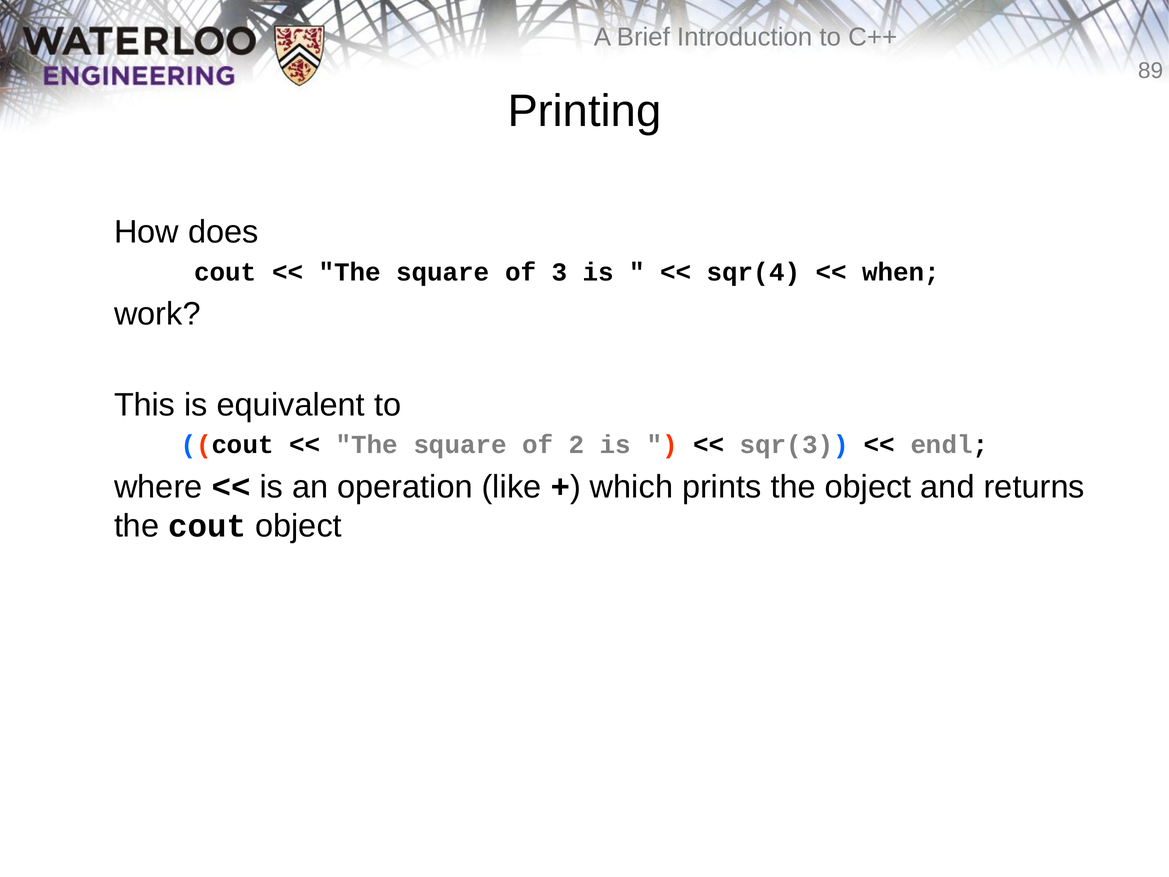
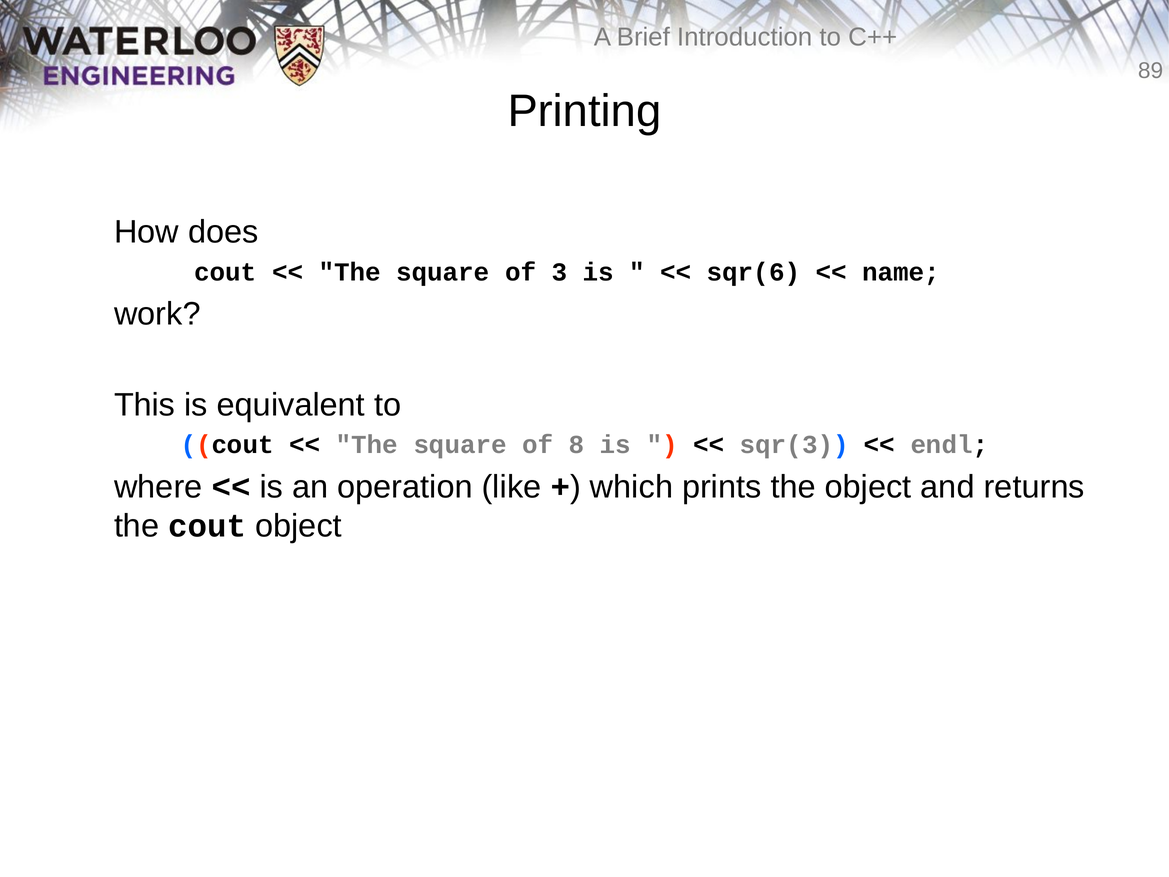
sqr(4: sqr(4 -> sqr(6
when: when -> name
2: 2 -> 8
